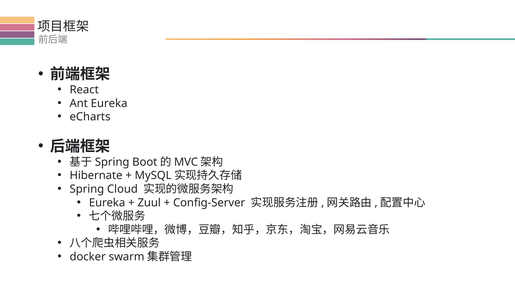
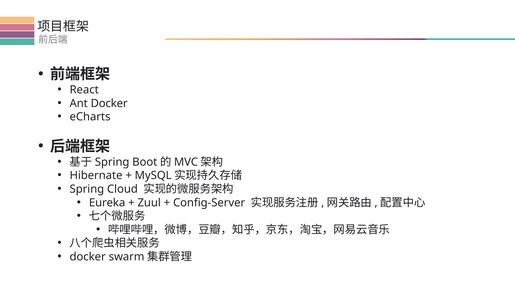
Ant Eureka: Eureka -> Docker
